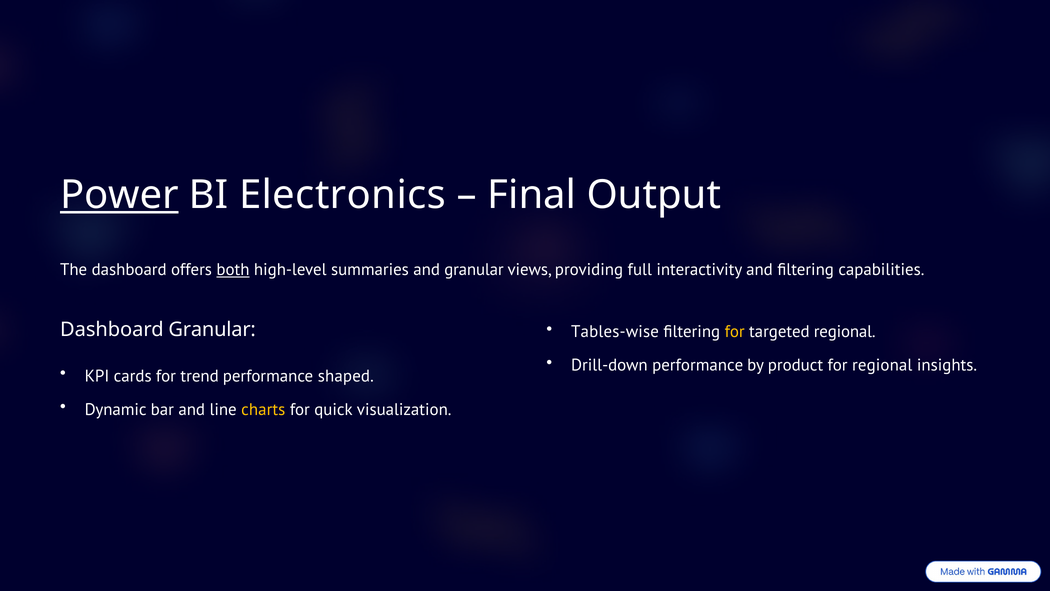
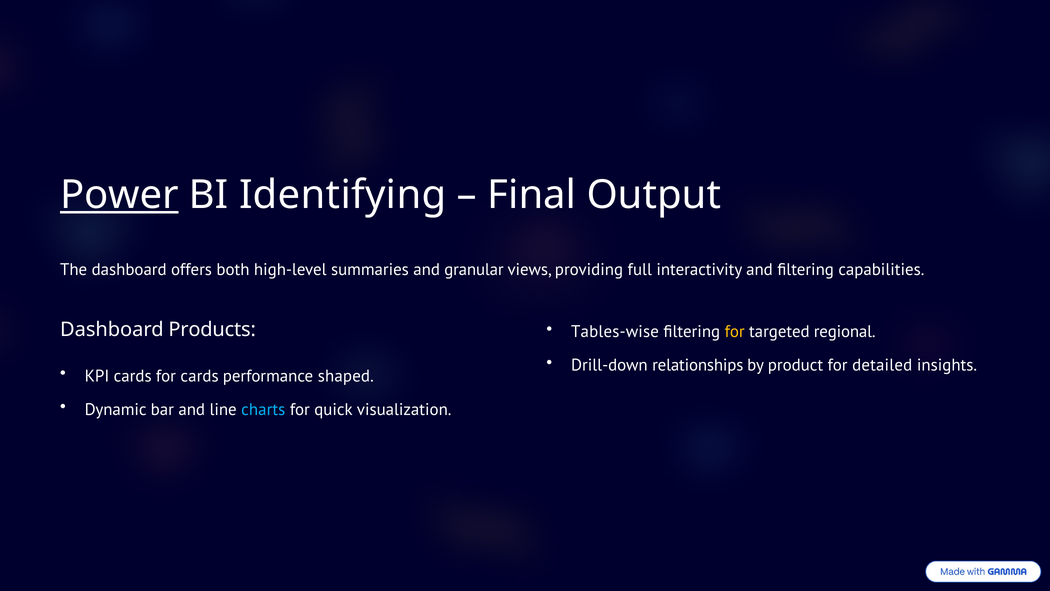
Electronics: Electronics -> Identifying
both underline: present -> none
Dashboard Granular: Granular -> Products
Drill-down performance: performance -> relationships
for regional: regional -> detailed
for trend: trend -> cards
charts colour: yellow -> light blue
